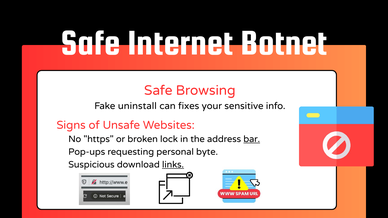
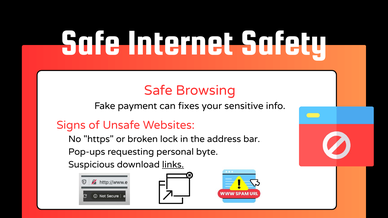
Botnet: Botnet -> Safety
uninstall: uninstall -> payment
bar underline: present -> none
